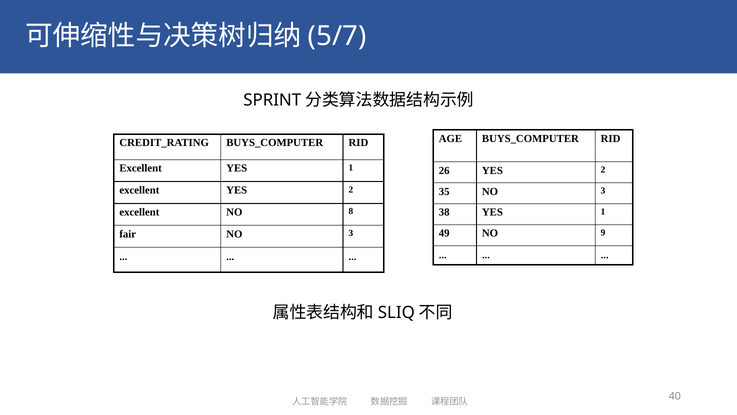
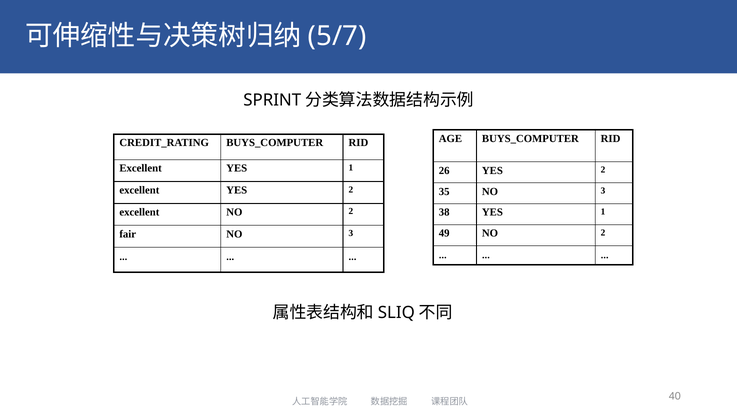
excellent NO 8: 8 -> 2
49 NO 9: 9 -> 2
